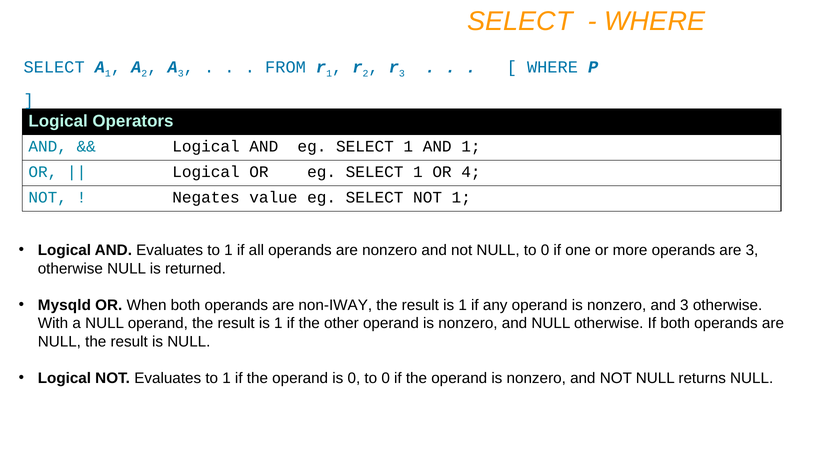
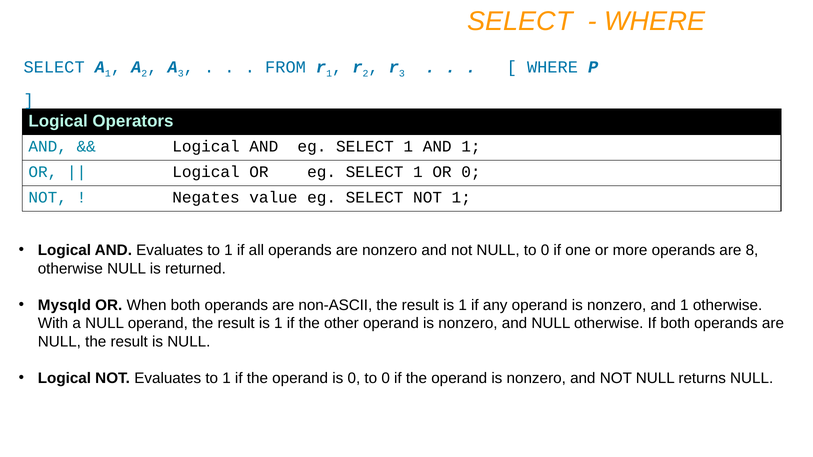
OR 4: 4 -> 0
are 3: 3 -> 8
non-IWAY: non-IWAY -> non-ASCII
nonzero and 3: 3 -> 1
